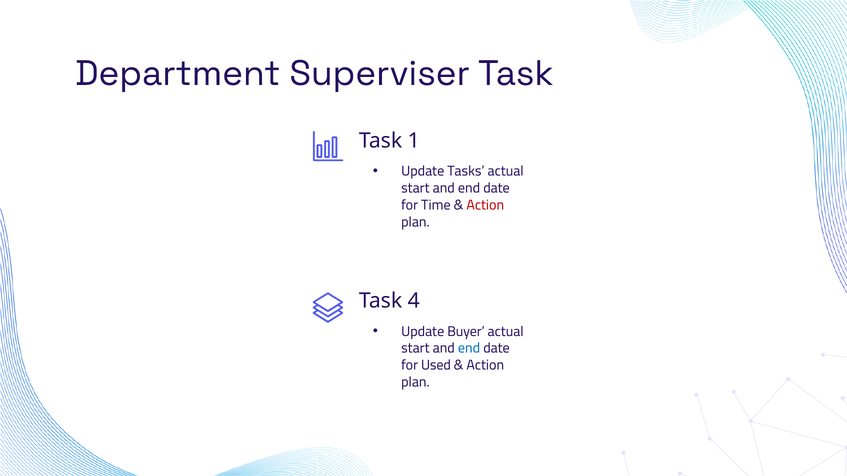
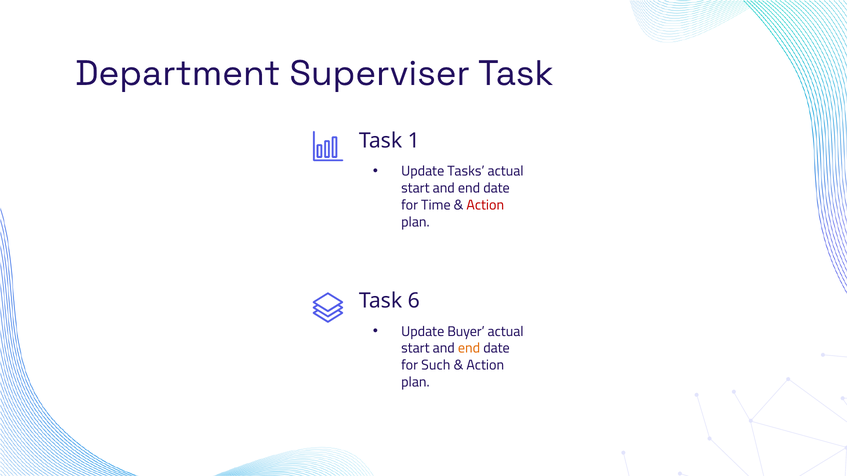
4: 4 -> 6
end at (469, 349) colour: blue -> orange
Used: Used -> Such
